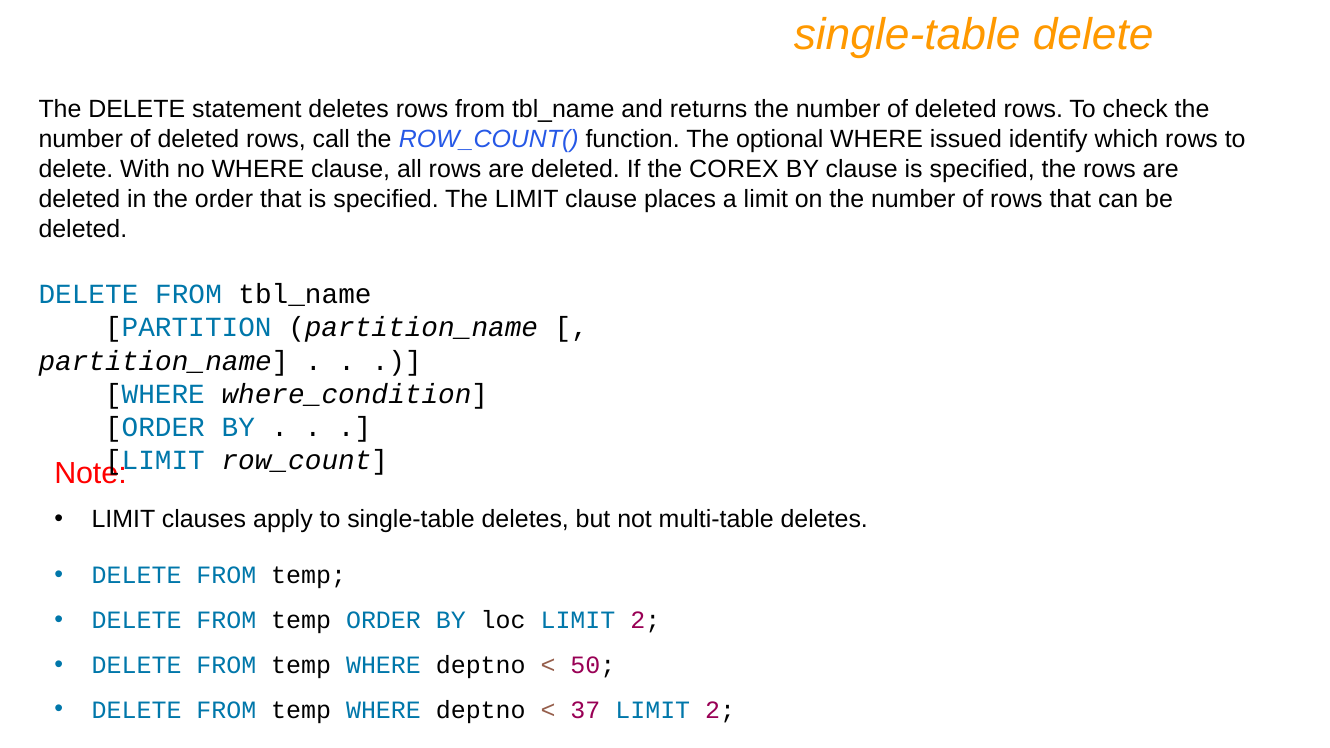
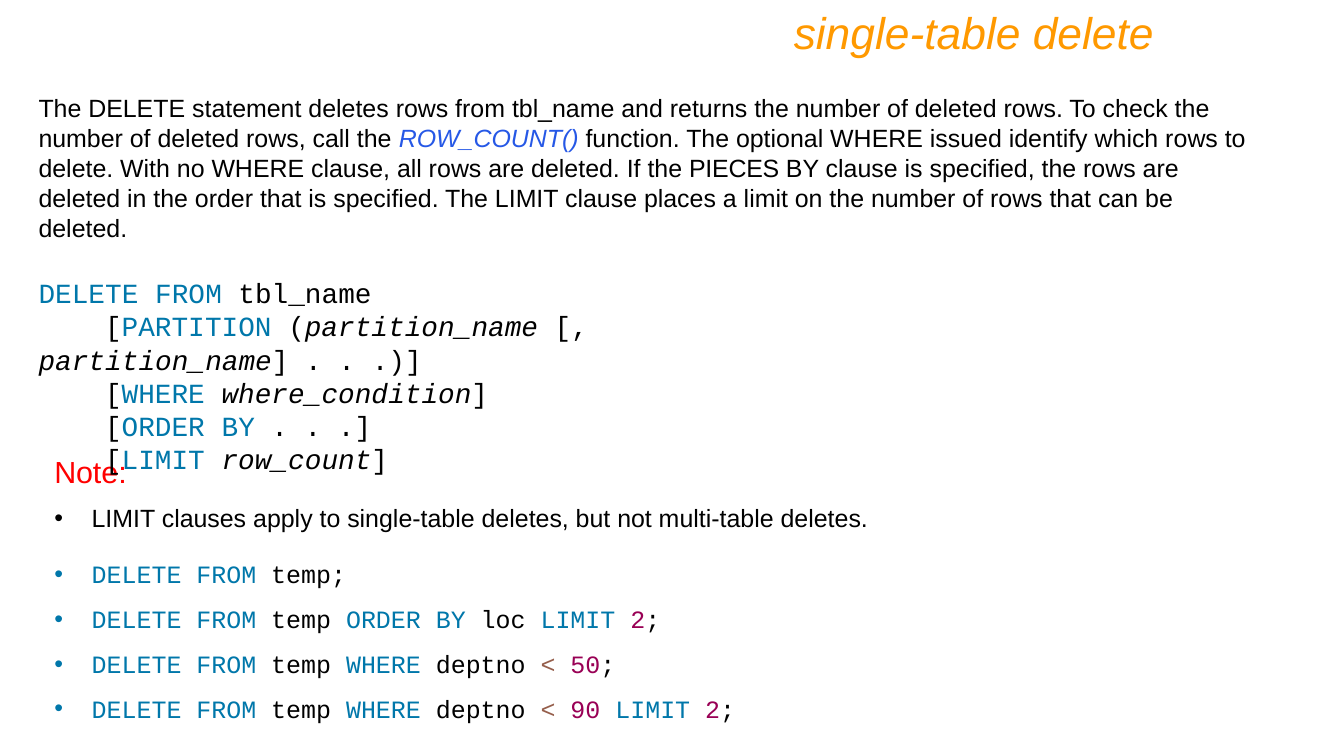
COREX: COREX -> PIECES
37: 37 -> 90
